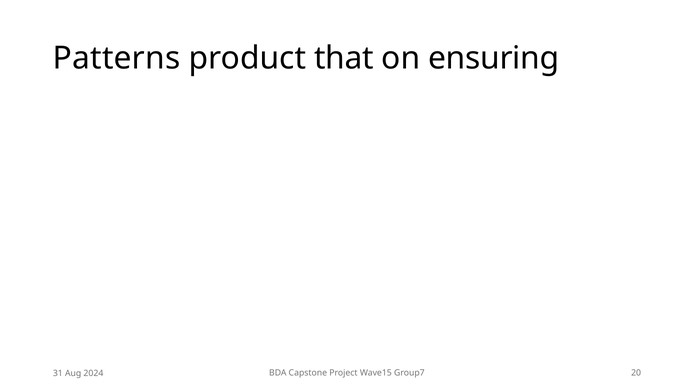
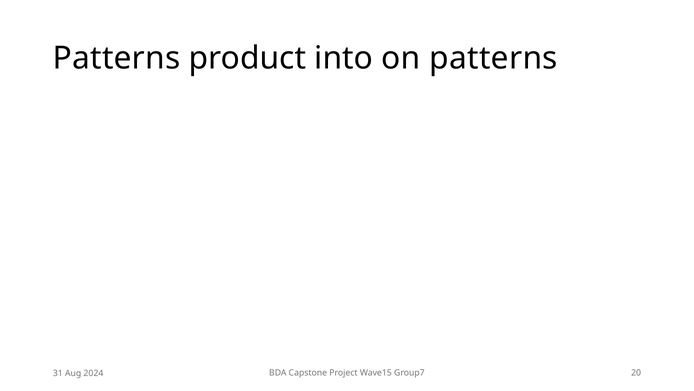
that: that -> into
on ensuring: ensuring -> patterns
